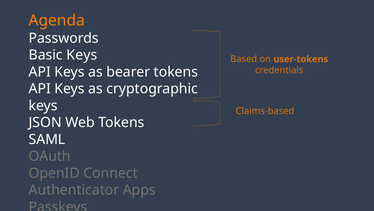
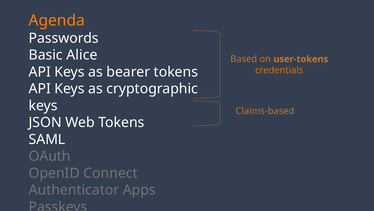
Basic Keys: Keys -> Alice
